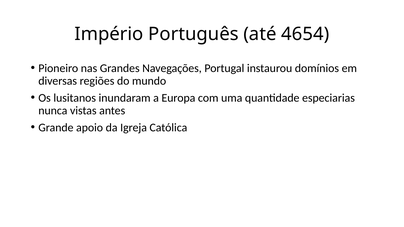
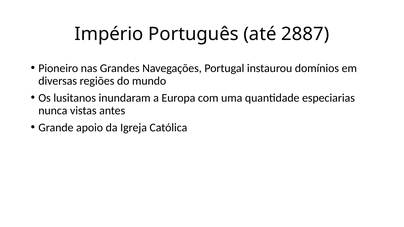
4654: 4654 -> 2887
